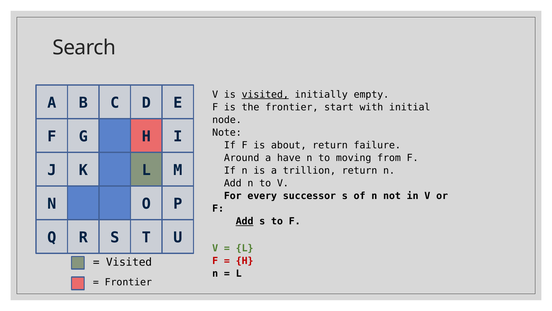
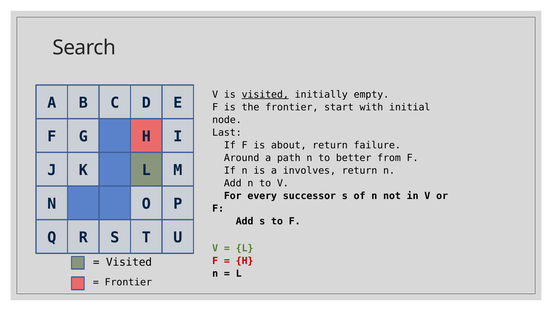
Note: Note -> Last
have: have -> path
moving: moving -> better
trillion: trillion -> involves
Add at (245, 221) underline: present -> none
